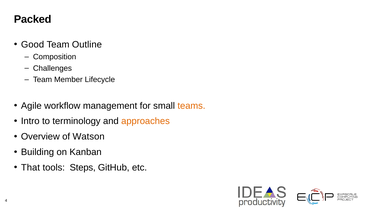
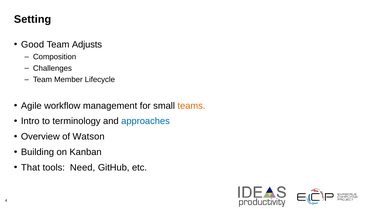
Packed: Packed -> Setting
Outline: Outline -> Adjusts
approaches colour: orange -> blue
Steps: Steps -> Need
